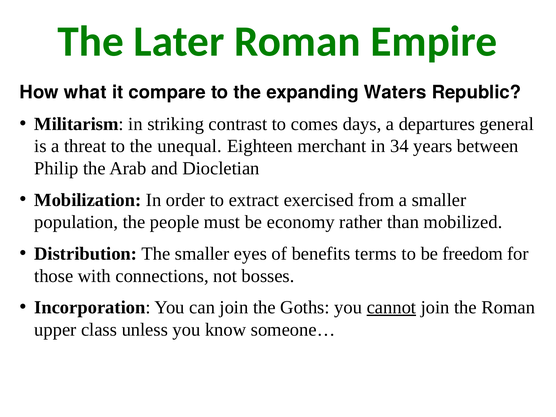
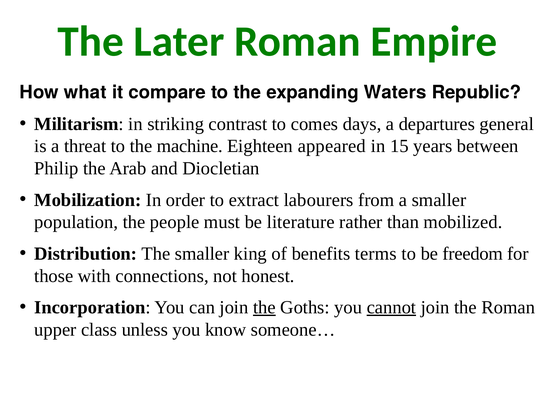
unequal: unequal -> machine
merchant: merchant -> appeared
34: 34 -> 15
exercised: exercised -> labourers
economy: economy -> literature
eyes: eyes -> king
bosses: bosses -> honest
the at (264, 307) underline: none -> present
